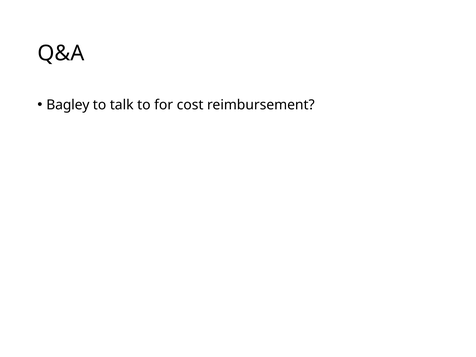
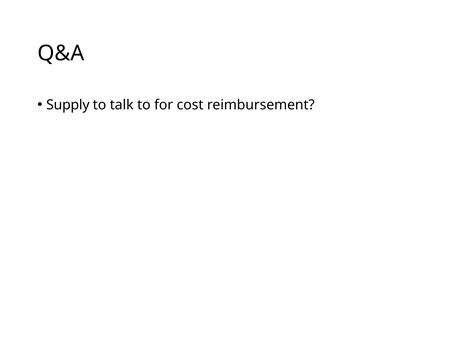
Bagley: Bagley -> Supply
